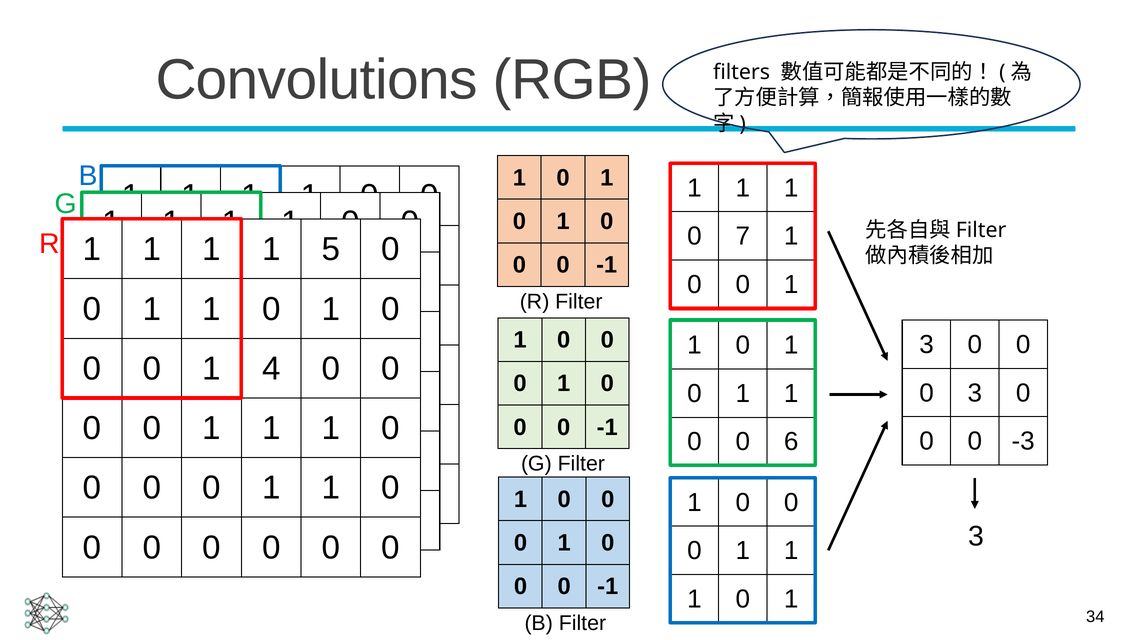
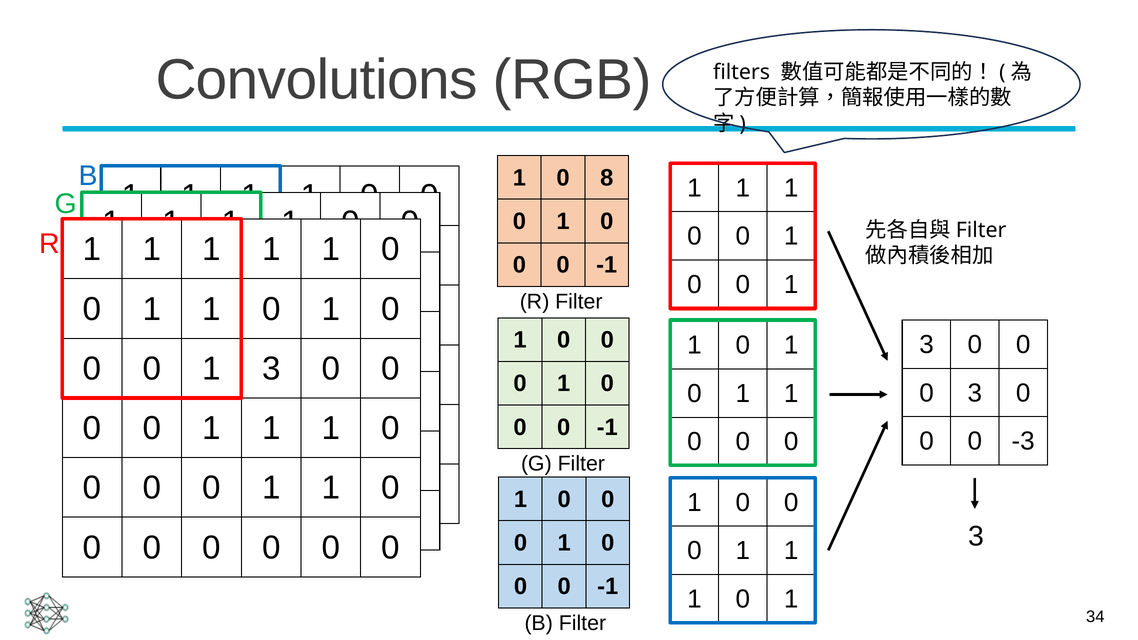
1 at (607, 178): 1 -> 8
7 at (743, 236): 7 -> 0
5 at (331, 249): 5 -> 1
0 0 1 4: 4 -> 3
6 at (791, 442): 6 -> 0
